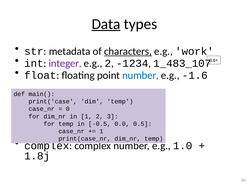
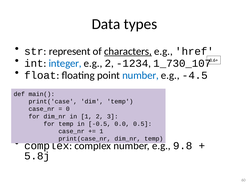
Data underline: present -> none
metadata: metadata -> represent
work: work -> href
integer colour: purple -> blue
1_483_107: 1_483_107 -> 1_730_107
-1.6: -1.6 -> -4.5
1.0: 1.0 -> 9.8
1.8j: 1.8j -> 5.8j
